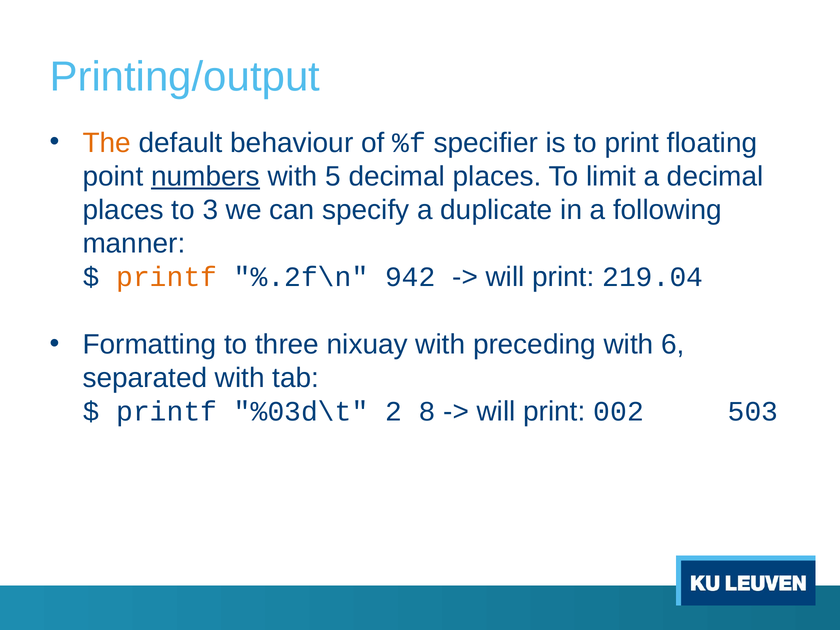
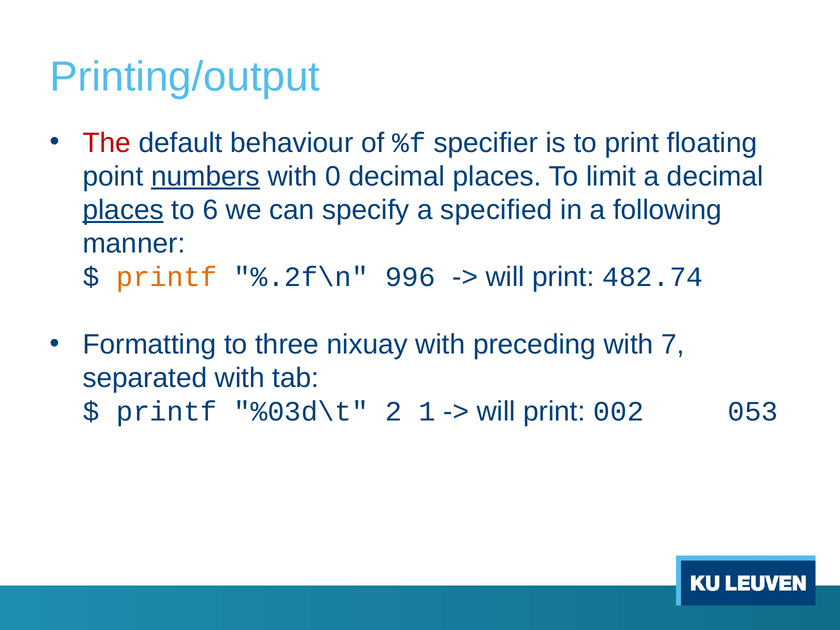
The colour: orange -> red
5: 5 -> 0
places at (123, 210) underline: none -> present
3: 3 -> 6
duplicate: duplicate -> specified
942: 942 -> 996
219.04: 219.04 -> 482.74
6: 6 -> 7
8: 8 -> 1
503: 503 -> 053
